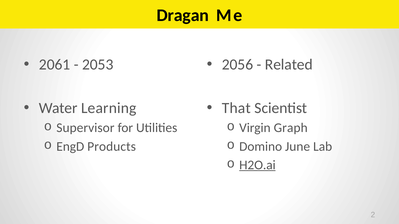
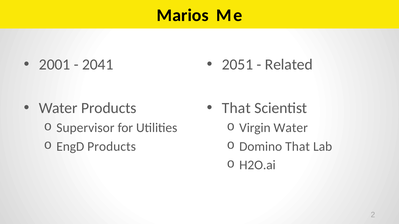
Dragan: Dragan -> Marios
2061: 2061 -> 2001
2053: 2053 -> 2041
2056: 2056 -> 2051
Water Learning: Learning -> Products
Virgin Graph: Graph -> Water
Domino June: June -> That
H2O.ai underline: present -> none
